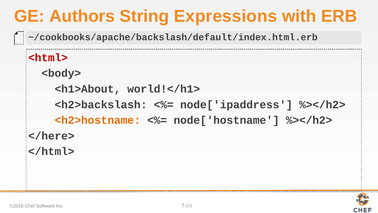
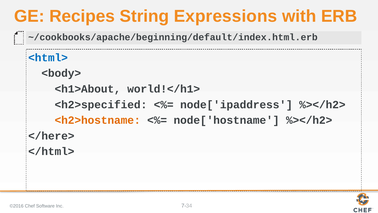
Authors: Authors -> Recipes
~/cookbooks/apache/backslash/default/index.html.erb: ~/cookbooks/apache/backslash/default/index.html.erb -> ~/cookbooks/apache/beginning/default/index.html.erb
<html> colour: red -> blue
<h2>backslash: <h2>backslash -> <h2>specified
